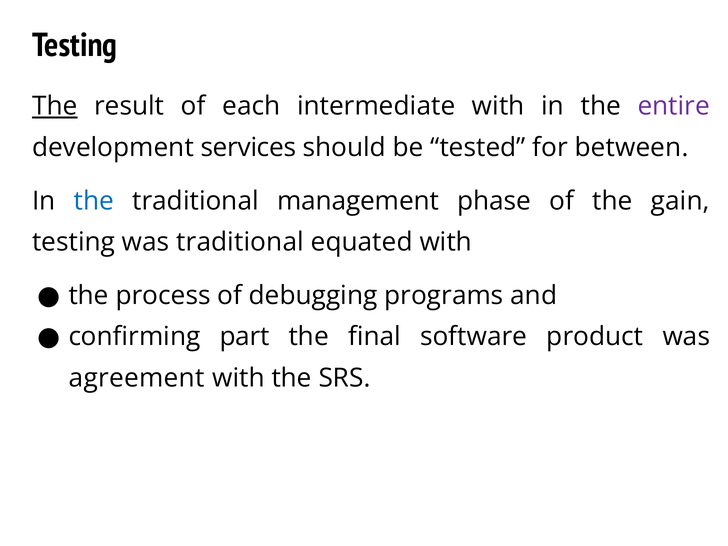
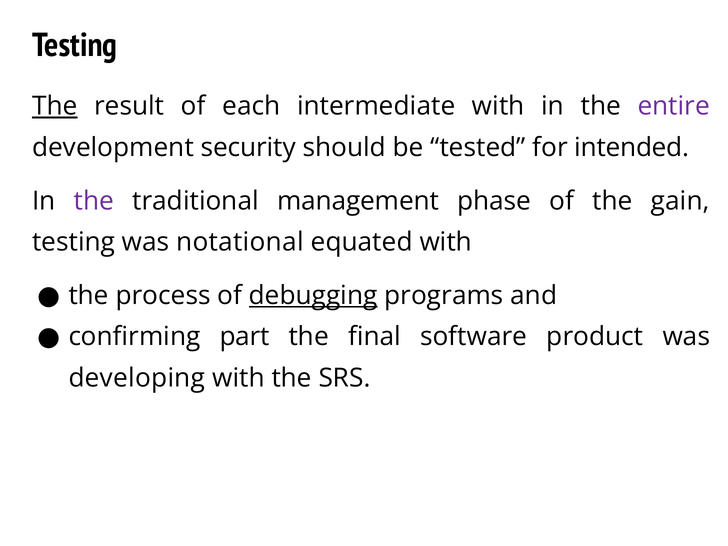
services: services -> security
between: between -> intended
the at (94, 201) colour: blue -> purple
was traditional: traditional -> notational
debugging underline: none -> present
agreement: agreement -> developing
